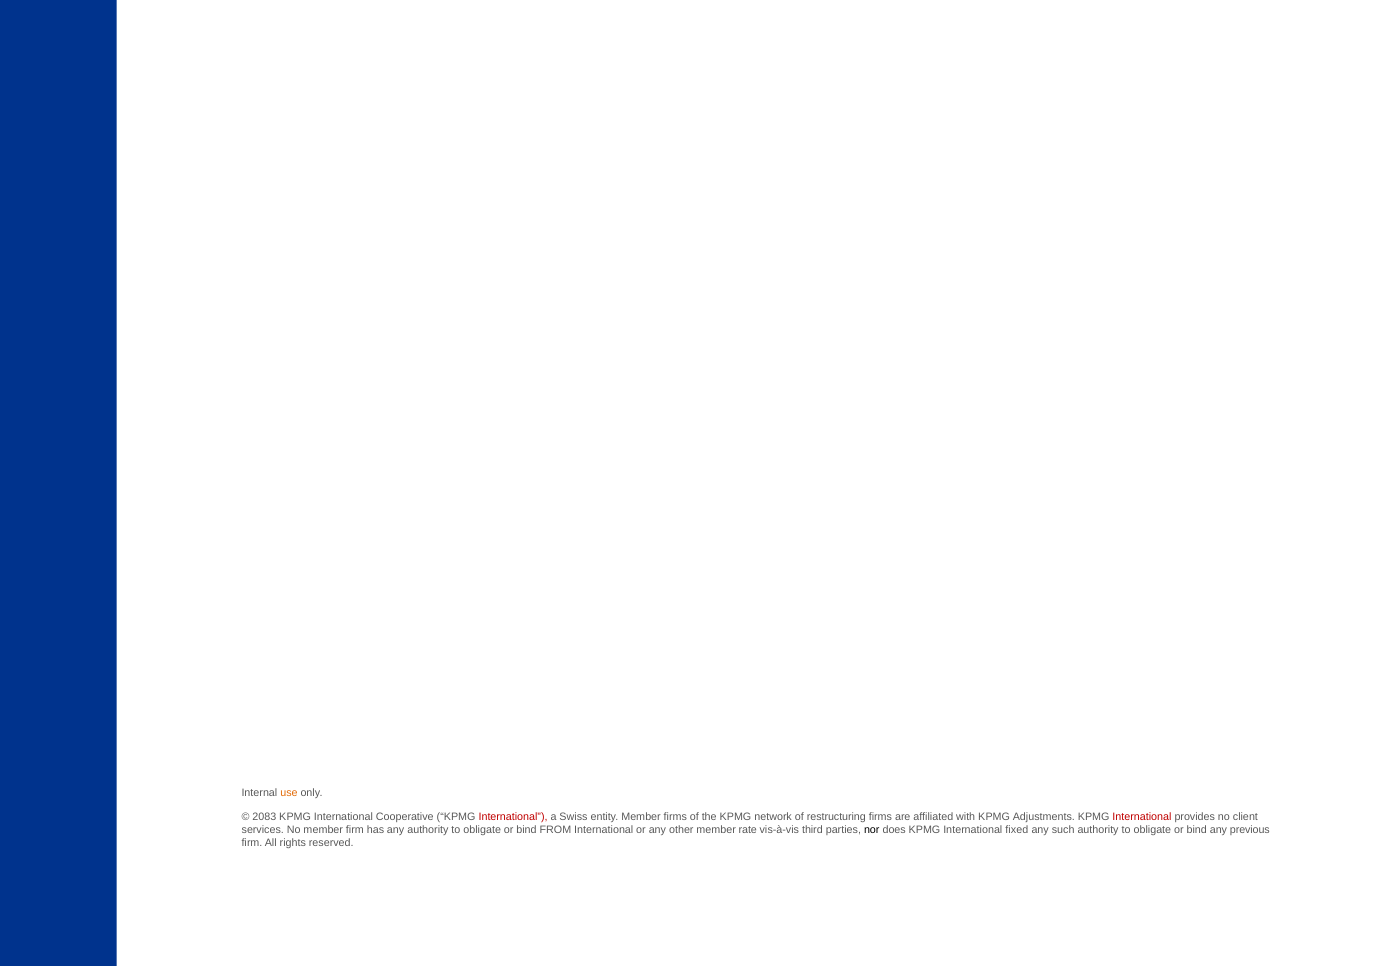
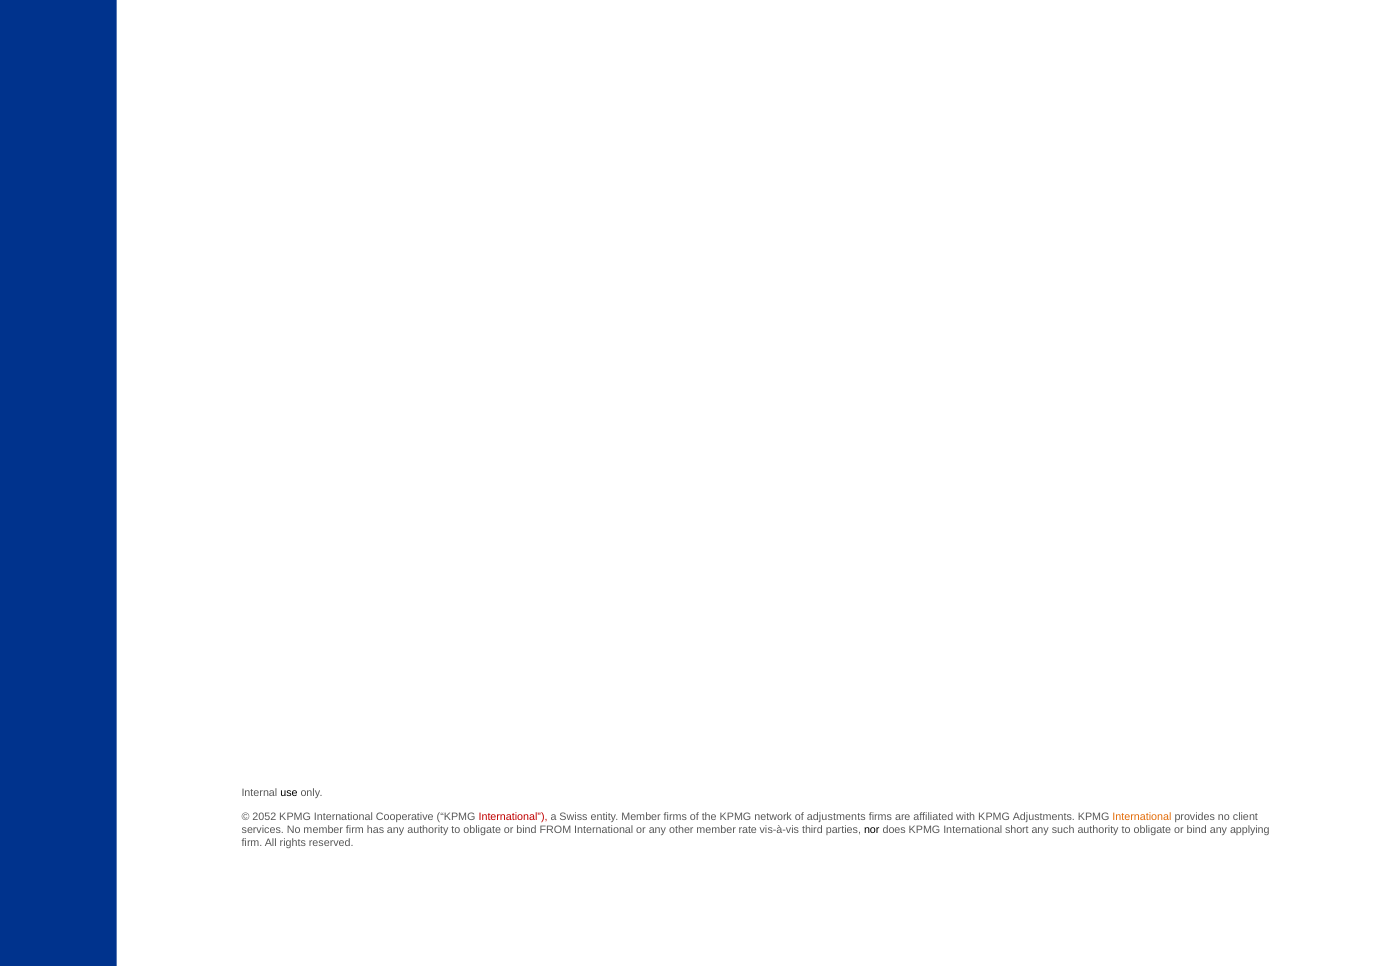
use colour: orange -> black
2083: 2083 -> 2052
of restructuring: restructuring -> adjustments
International at (1142, 817) colour: red -> orange
fixed: fixed -> short
previous: previous -> applying
